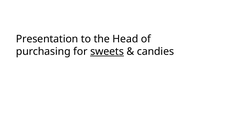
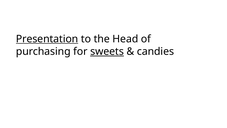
Presentation underline: none -> present
